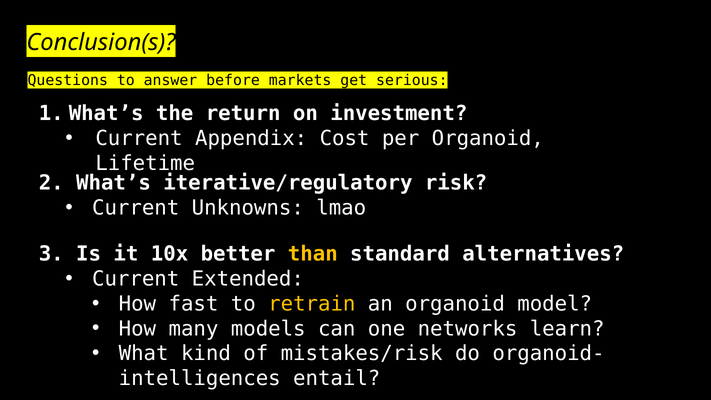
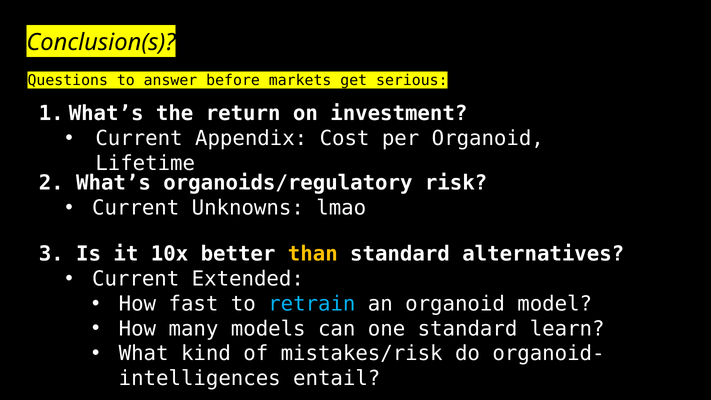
iterative/regulatory: iterative/regulatory -> organoids/regulatory
retrain colour: yellow -> light blue
one networks: networks -> standard
